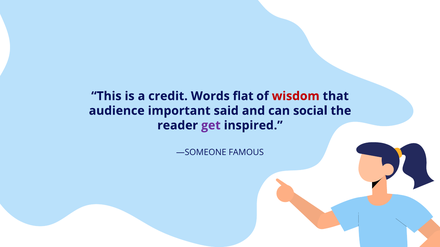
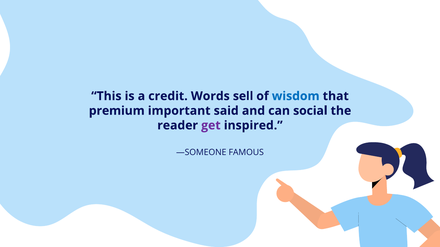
flat: flat -> sell
wisdom colour: red -> blue
audience: audience -> premium
